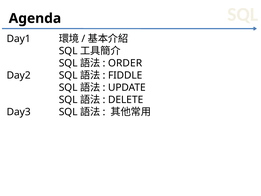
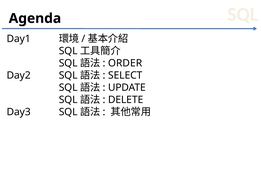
FIDDLE: FIDDLE -> SELECT
